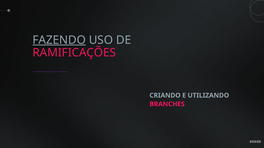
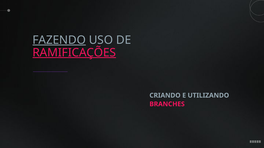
RAMIFICAÇÕES underline: none -> present
